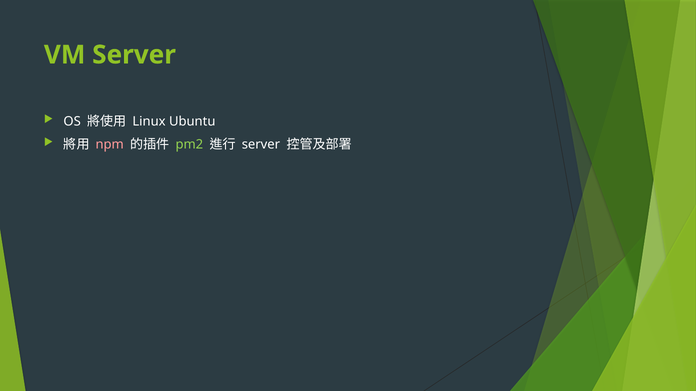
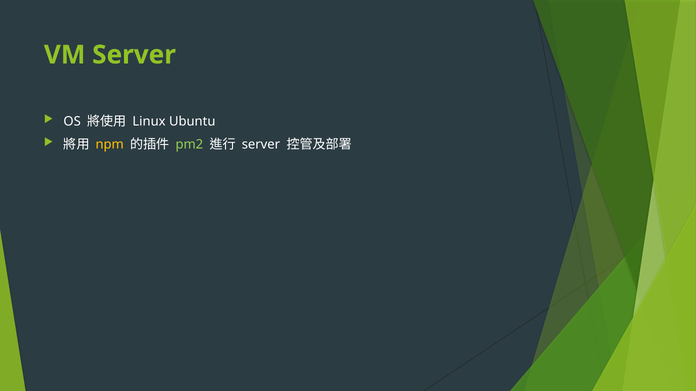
npm colour: pink -> yellow
